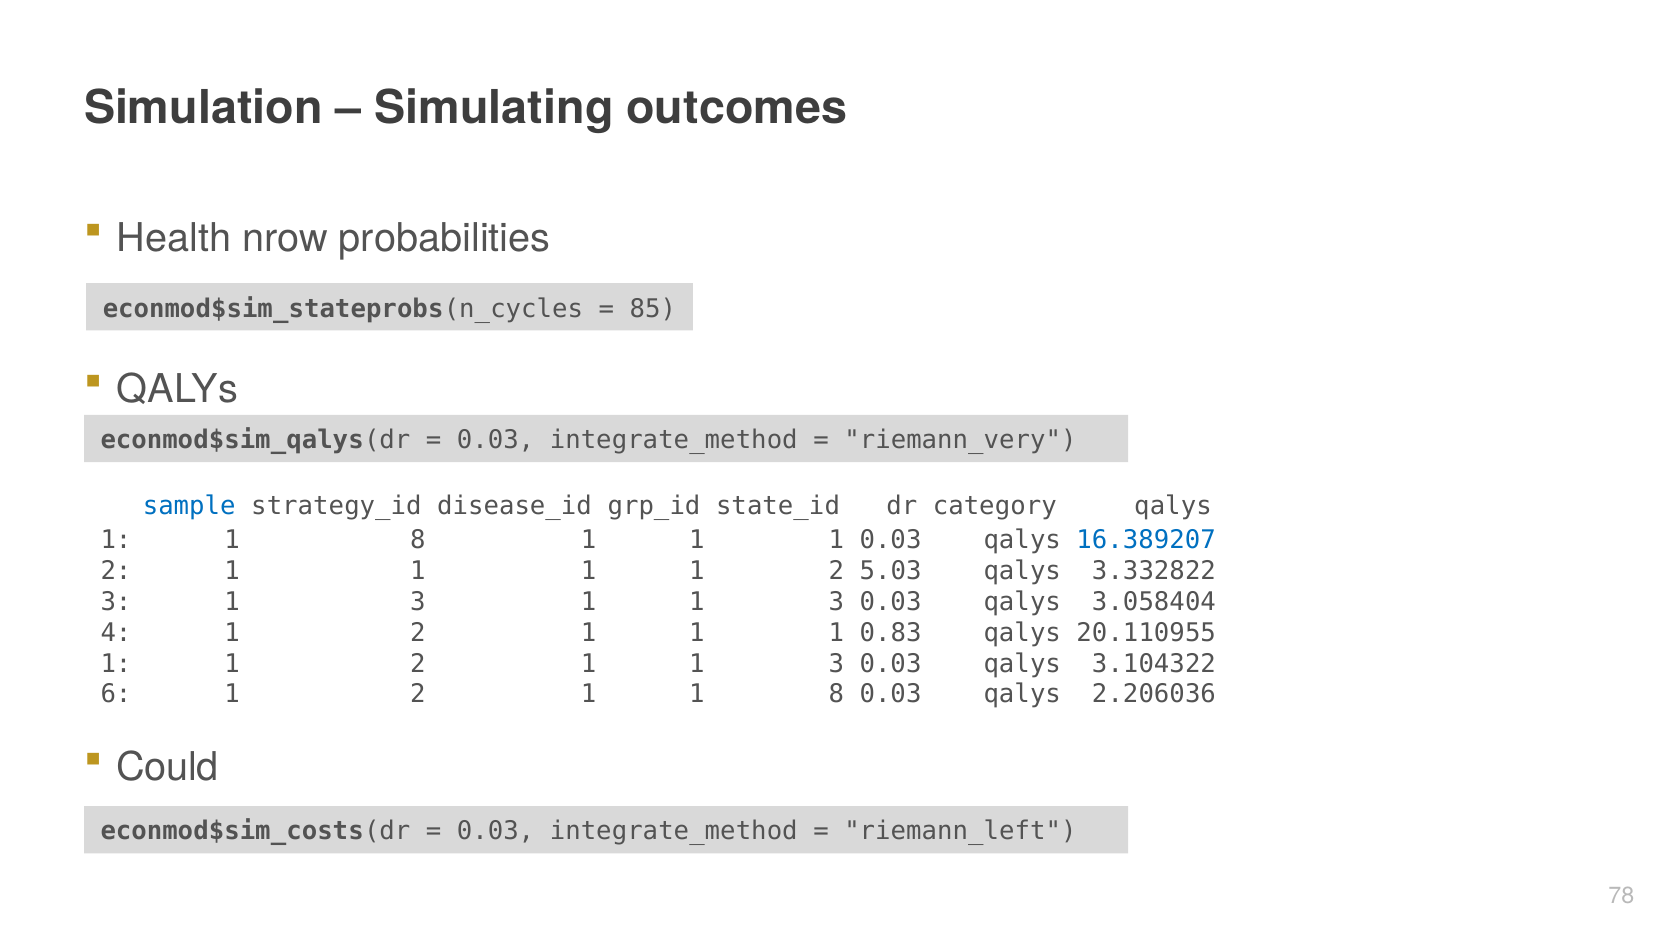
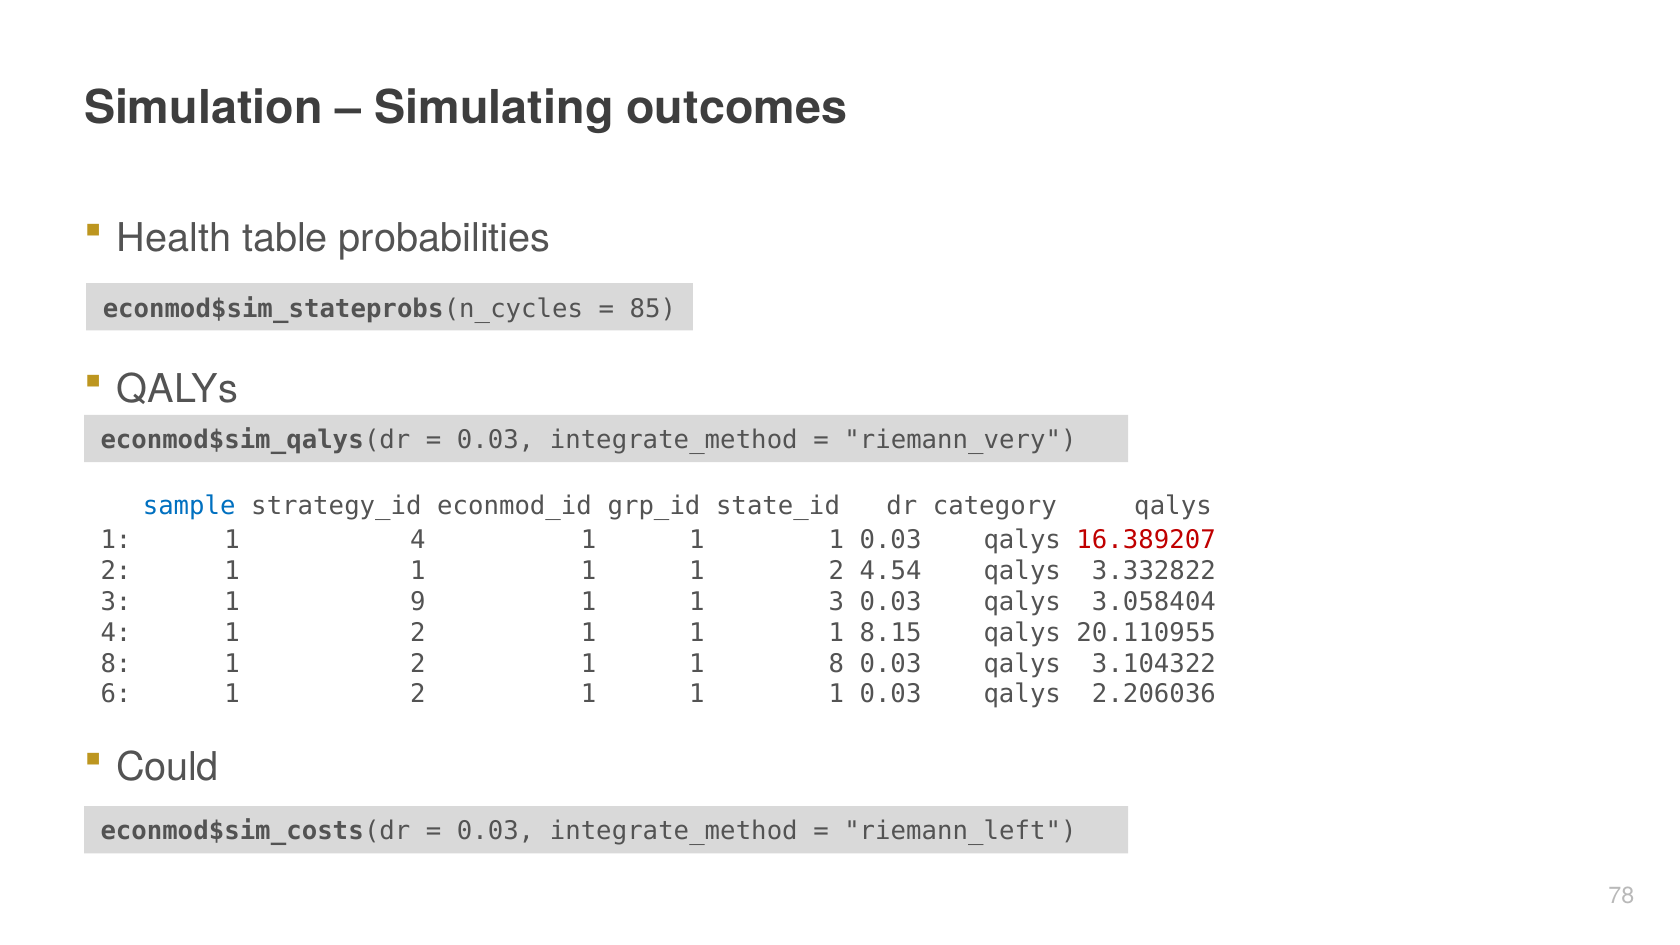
nrow: nrow -> table
disease_id: disease_id -> econmod_id
8 at (418, 540): 8 -> 4
16.389207 colour: blue -> red
5.03: 5.03 -> 4.54
3 1 3: 3 -> 9
0.83: 0.83 -> 8.15
1 at (116, 664): 1 -> 8
2 1 1 3: 3 -> 8
8 at (836, 694): 8 -> 1
